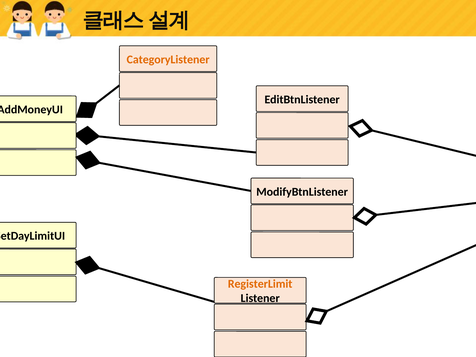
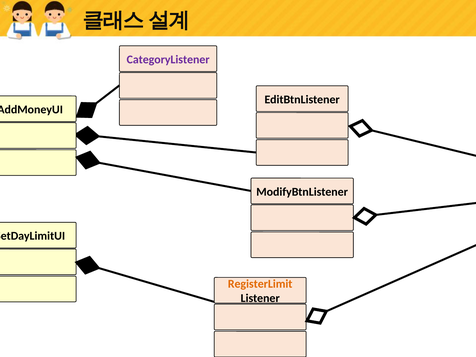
CategoryListener colour: orange -> purple
